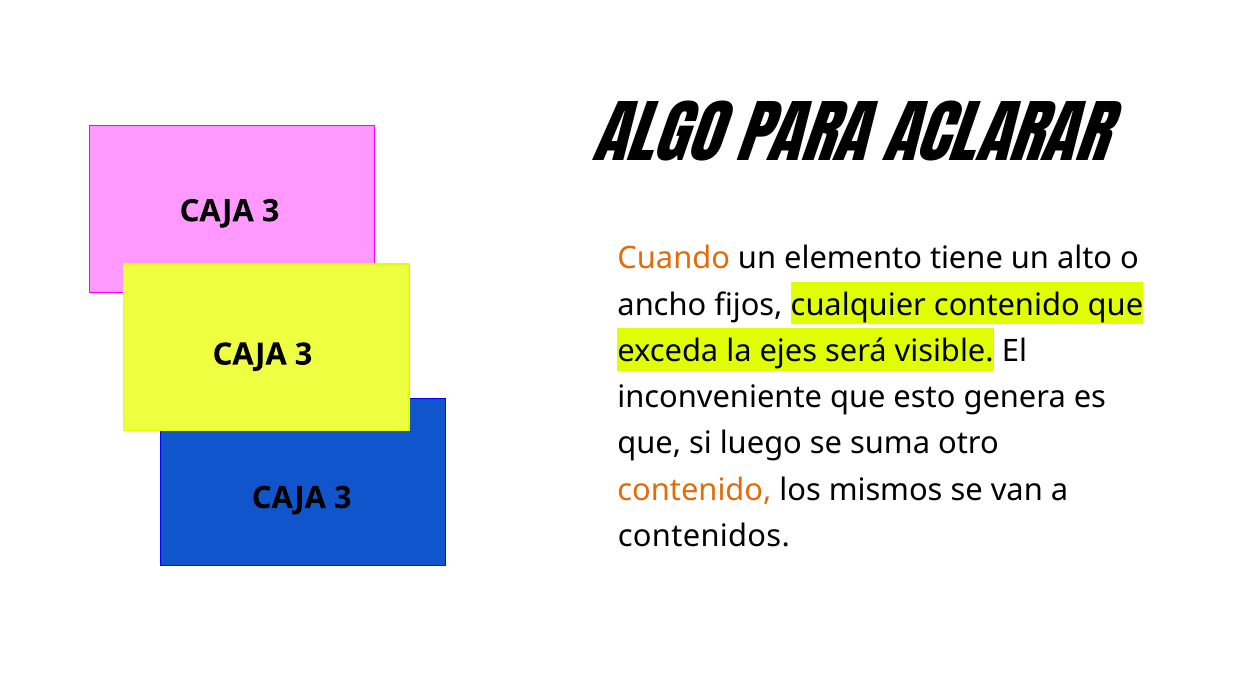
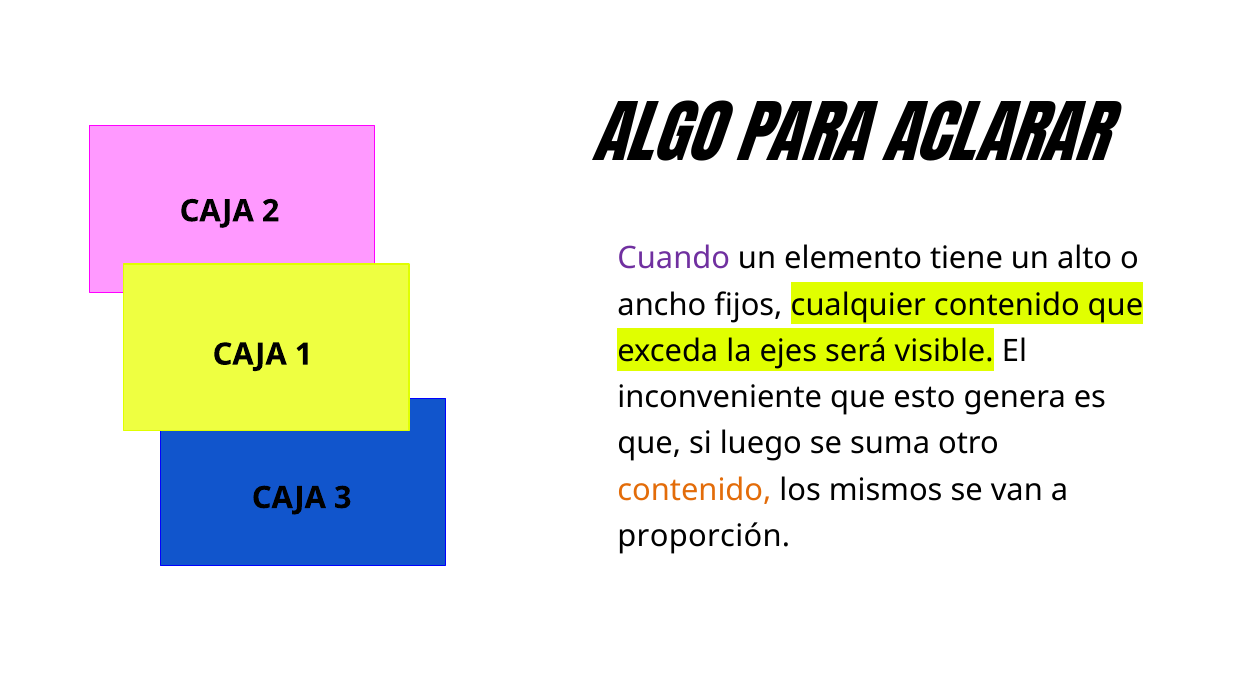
3 at (271, 211): 3 -> 2
Cuando colour: orange -> purple
3 at (304, 354): 3 -> 1
contenidos: contenidos -> proporción
